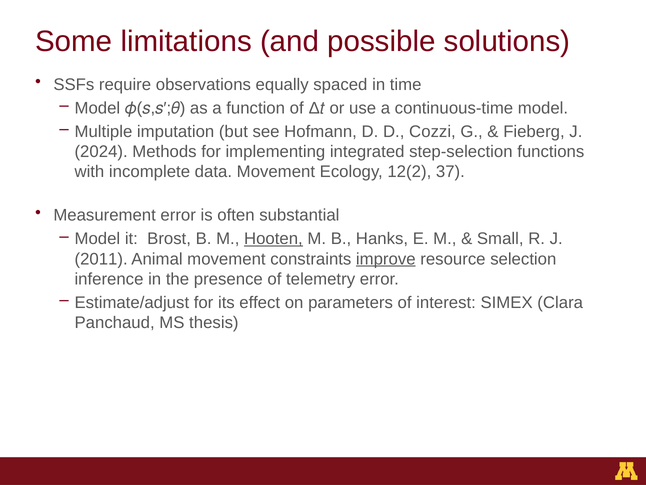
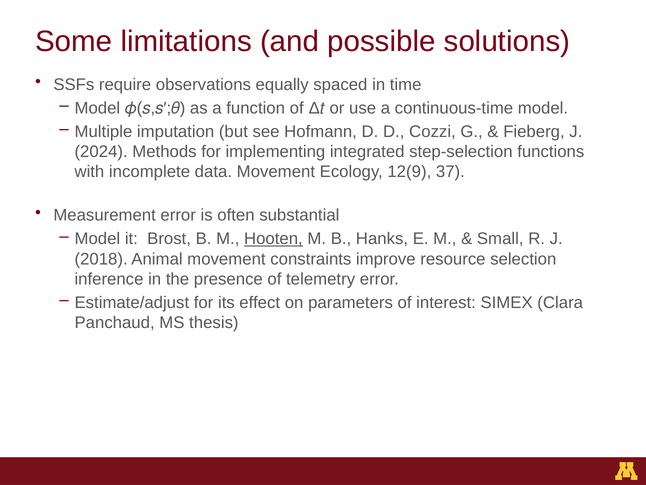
12(2: 12(2 -> 12(9
2011: 2011 -> 2018
improve underline: present -> none
